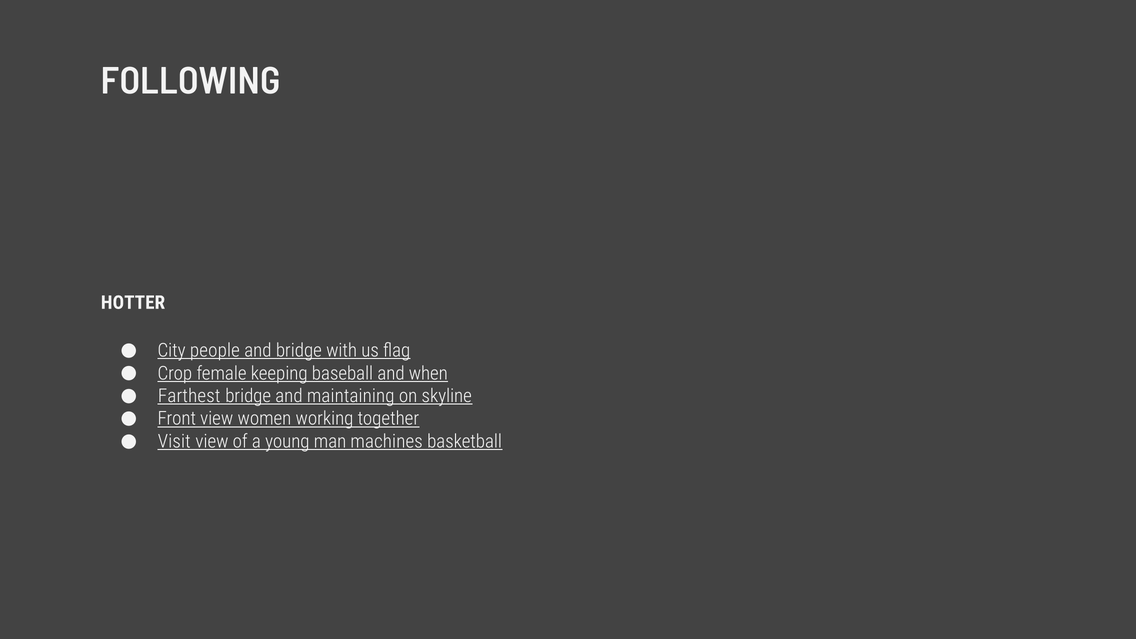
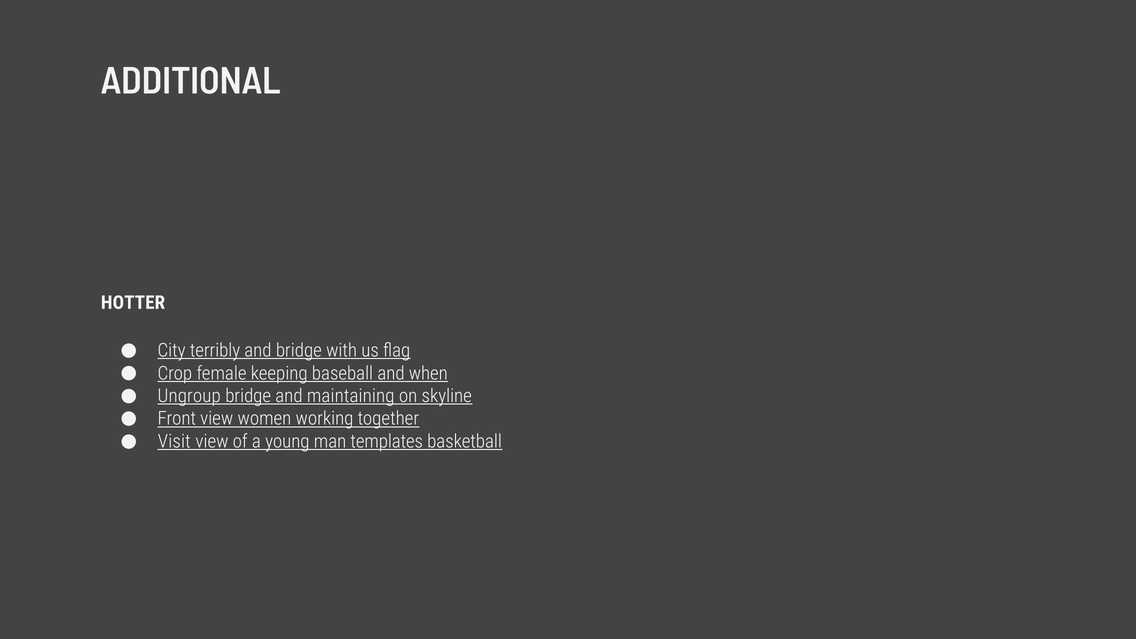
FOLLOWING: FOLLOWING -> ADDITIONAL
people: people -> terribly
Farthest: Farthest -> Ungroup
machines: machines -> templates
